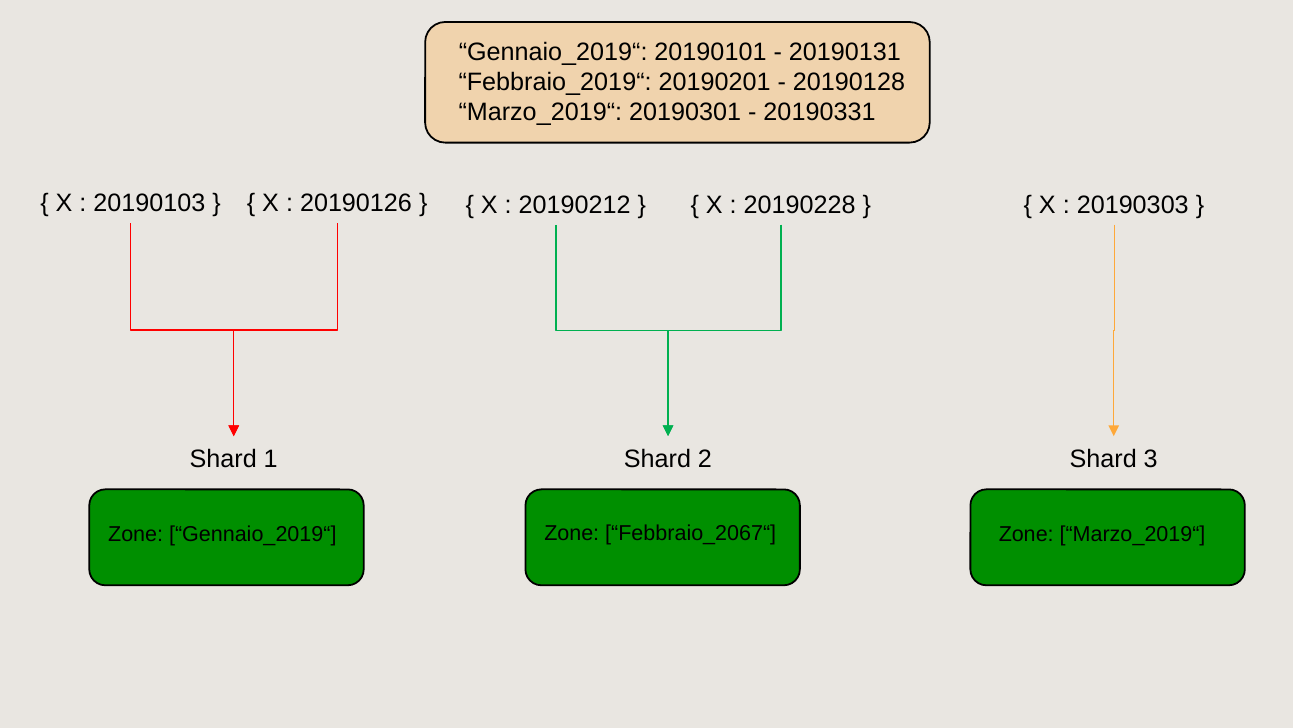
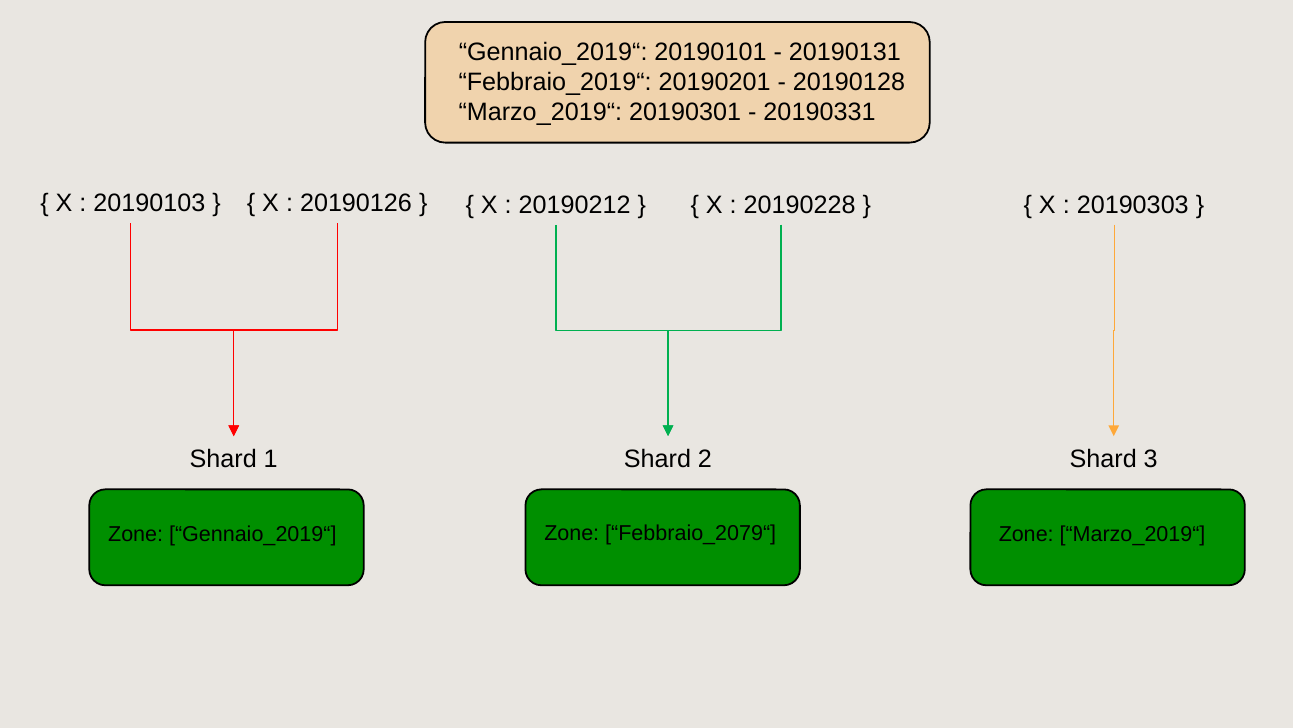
Febbraio_2067“: Febbraio_2067“ -> Febbraio_2079“
